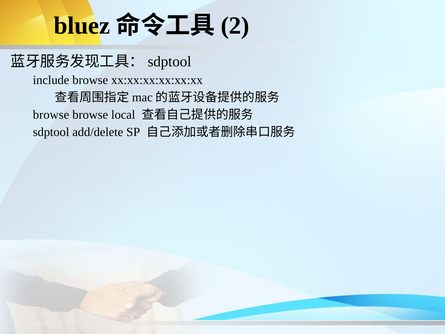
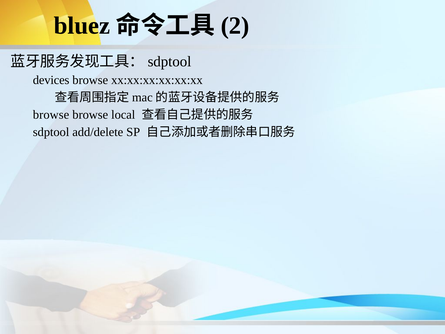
include: include -> devices
